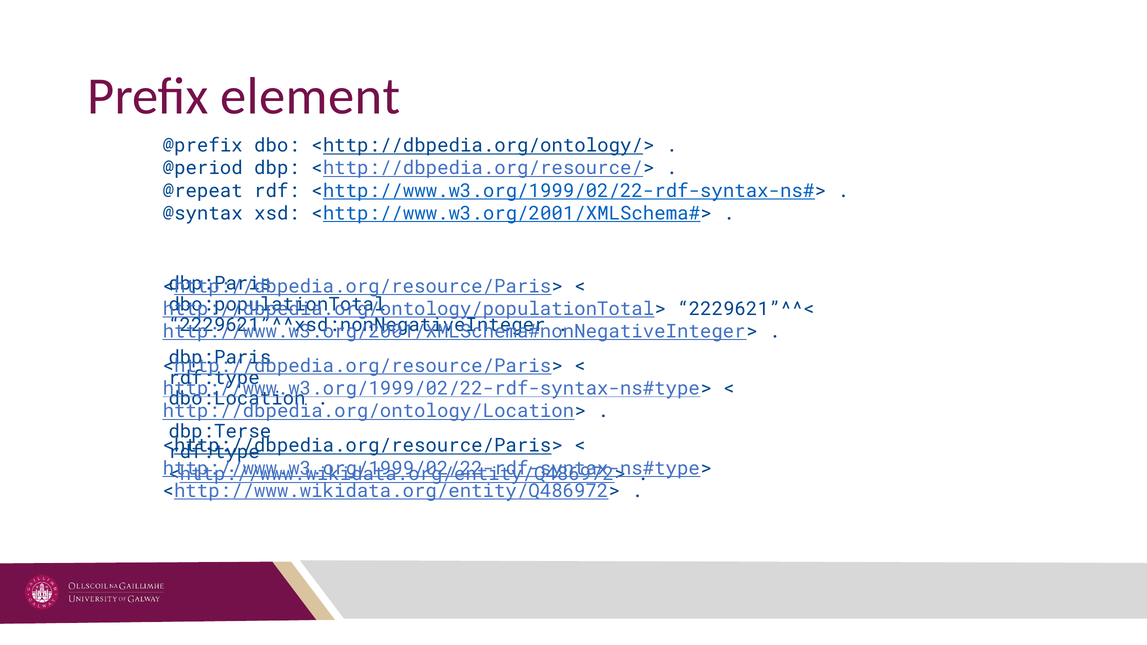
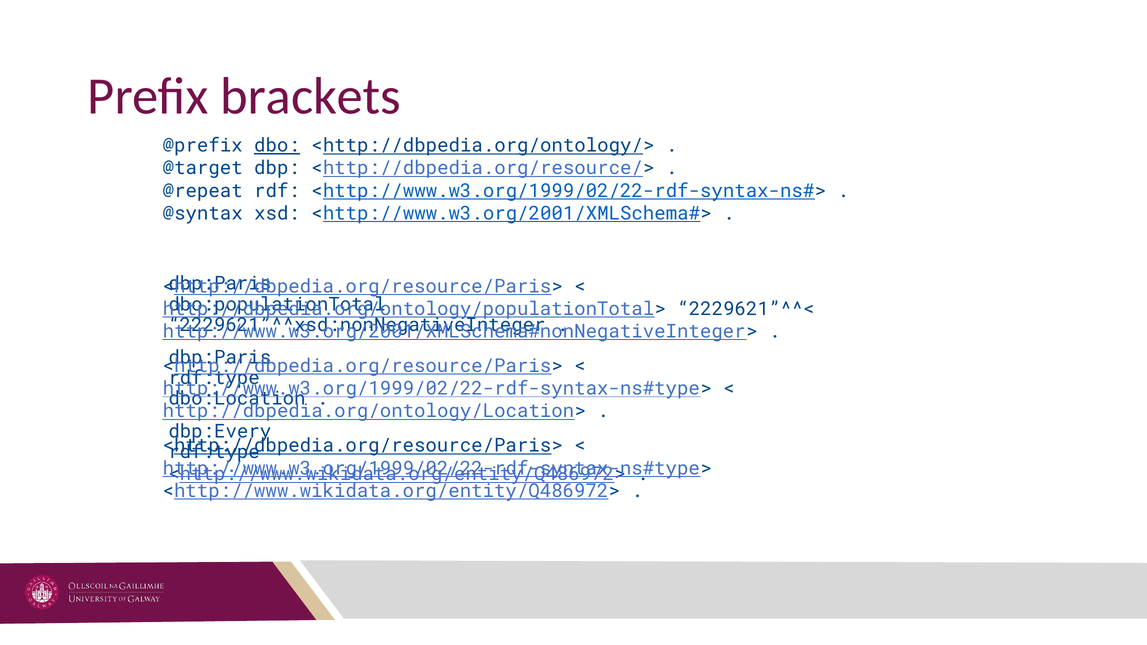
element: element -> brackets
dbo underline: none -> present
@period: @period -> @target
dbp:Terse: dbp:Terse -> dbp:Every
